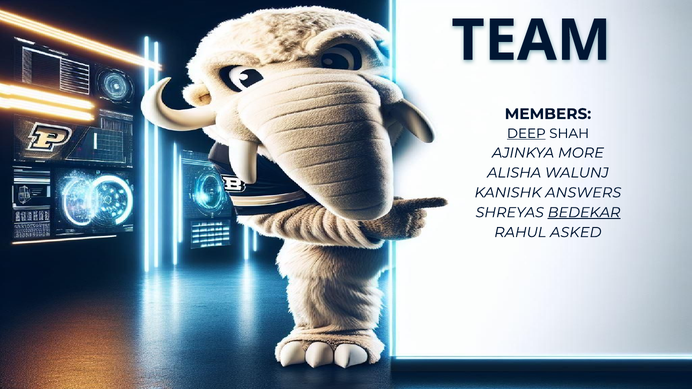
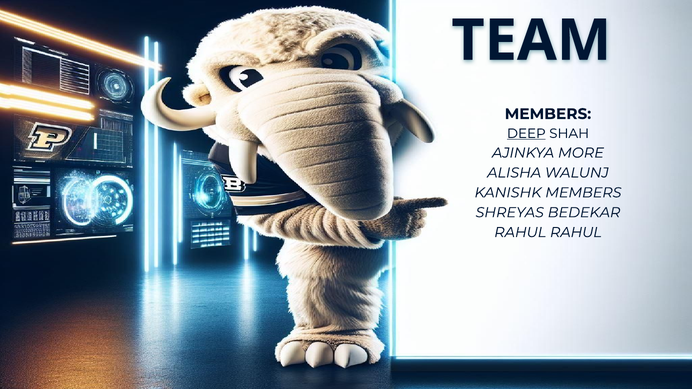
KANISHK ANSWERS: ANSWERS -> MEMBERS
BEDEKAR underline: present -> none
RAHUL ASKED: ASKED -> RAHUL
